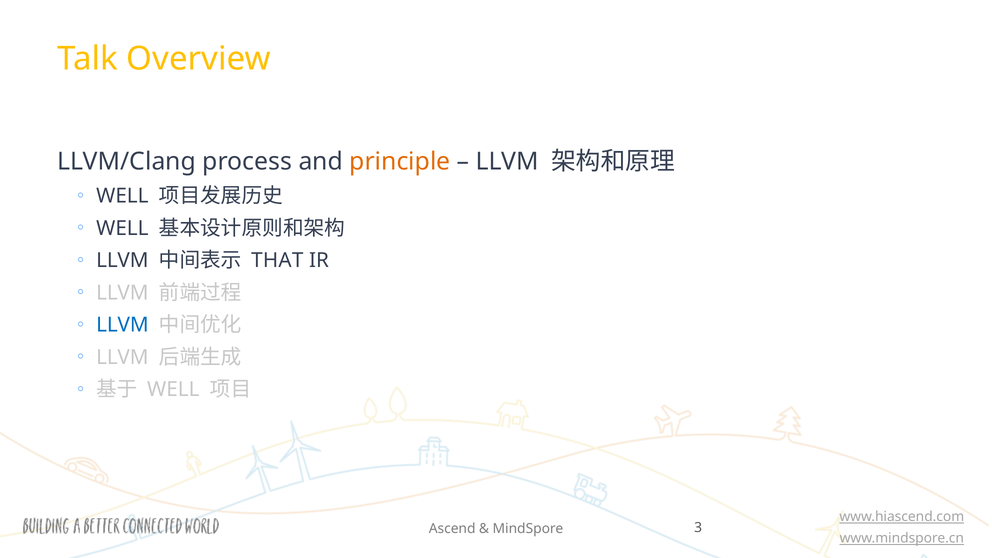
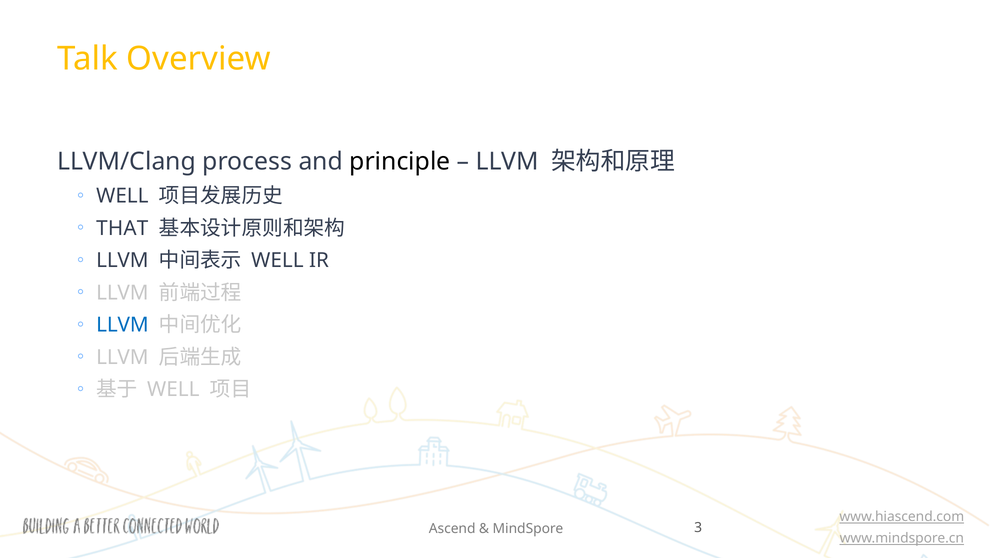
principle colour: orange -> black
WELL at (122, 228): WELL -> THAT
THAT at (277, 260): THAT -> WELL
